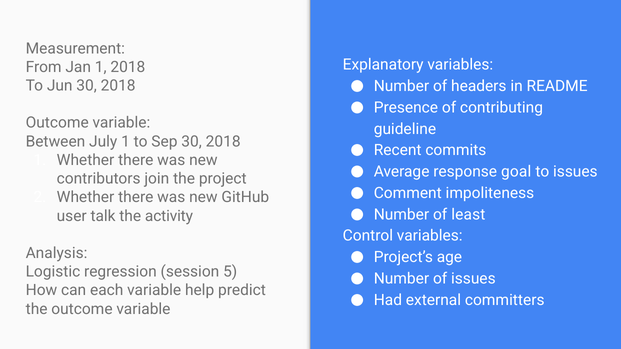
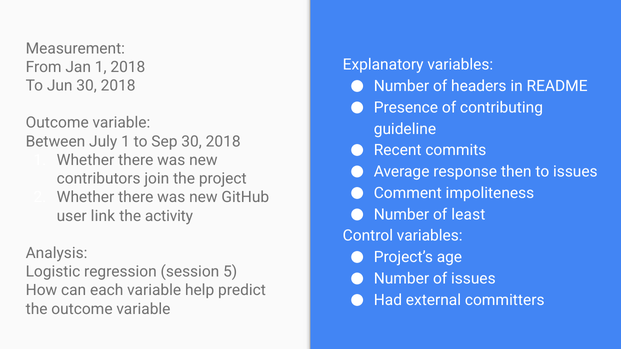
goal: goal -> then
talk: talk -> link
